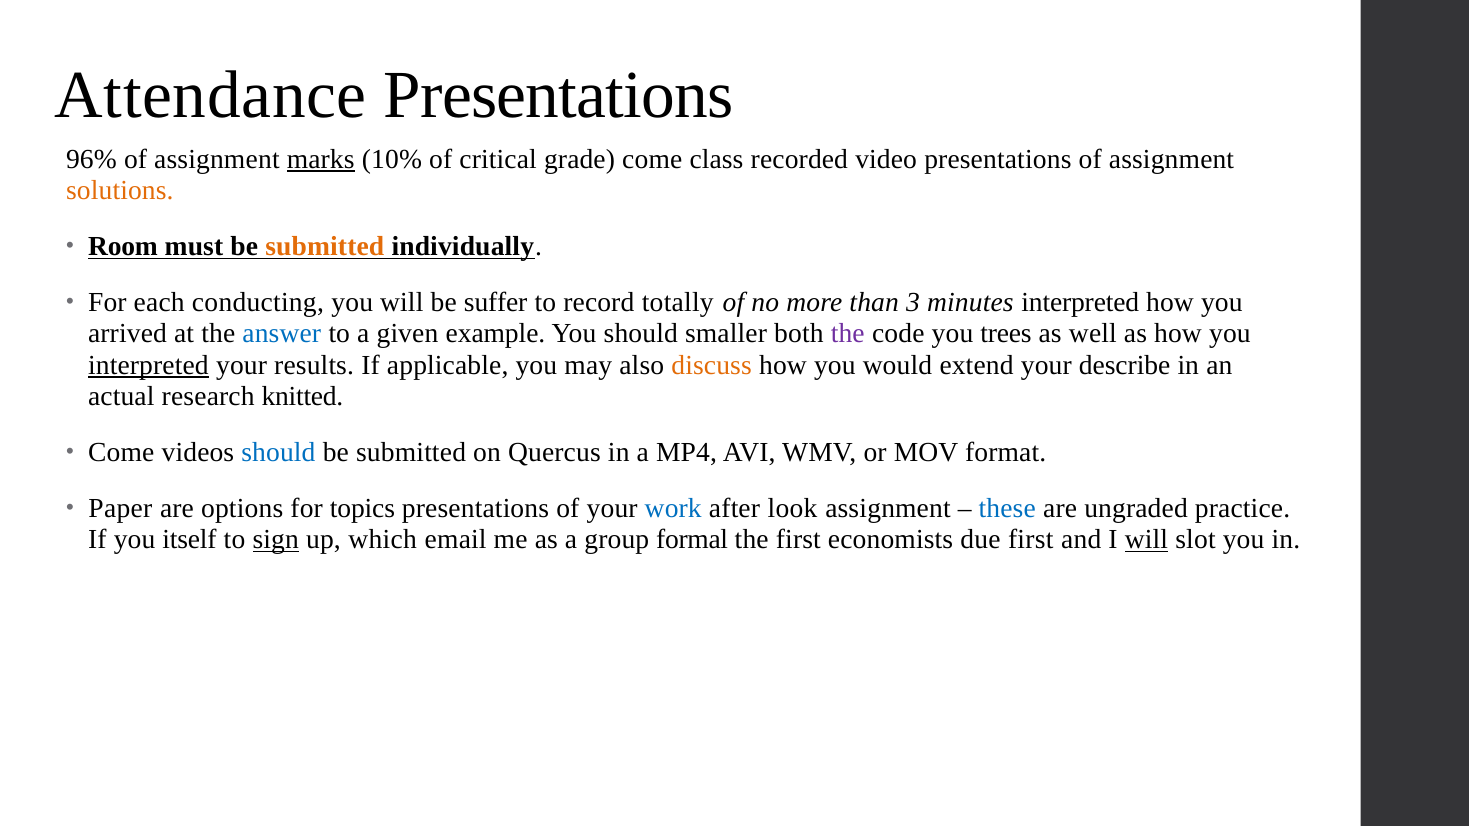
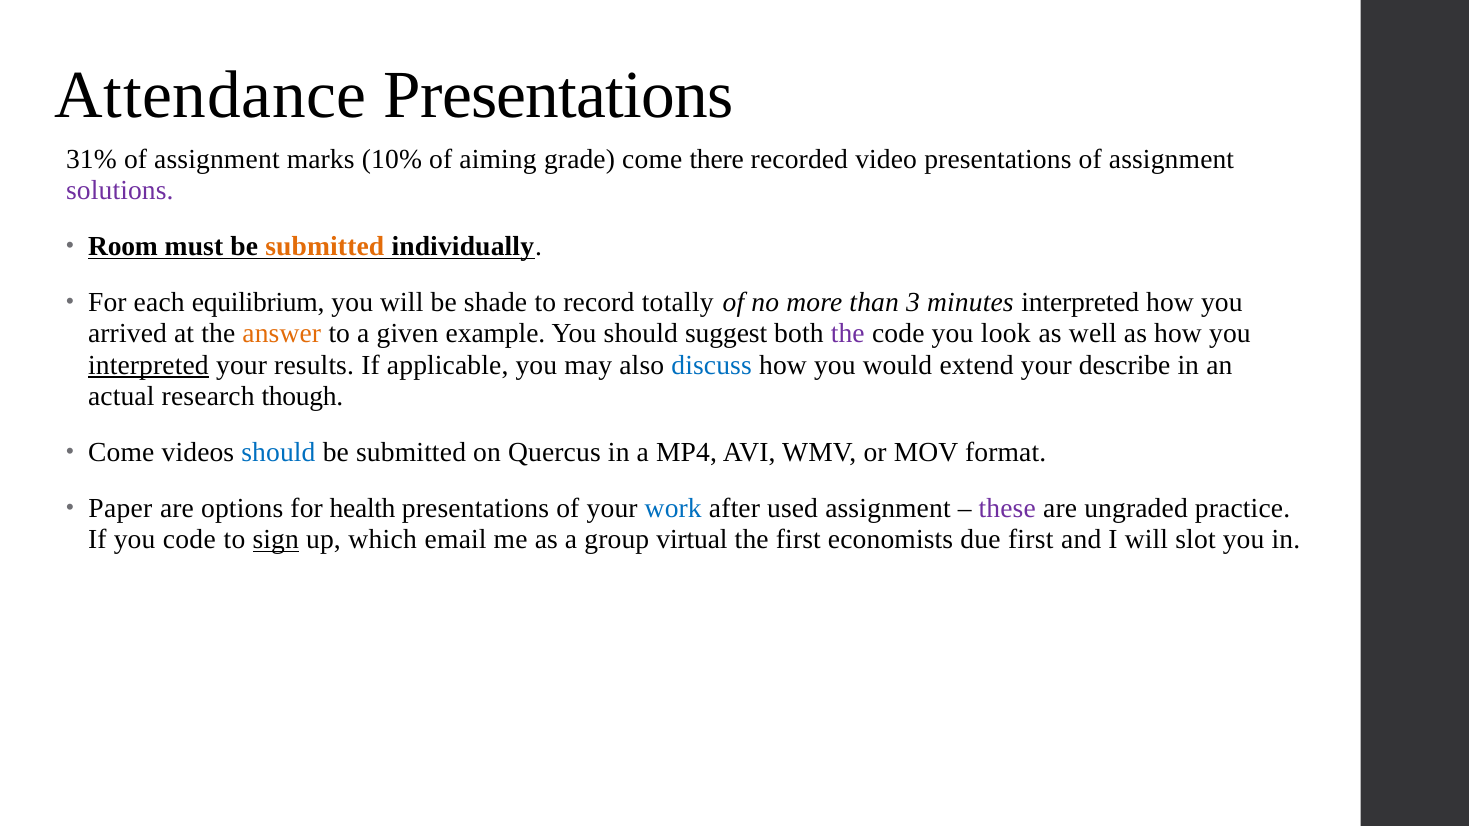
96%: 96% -> 31%
marks underline: present -> none
critical: critical -> aiming
class: class -> there
solutions colour: orange -> purple
conducting: conducting -> equilibrium
suffer: suffer -> shade
answer colour: blue -> orange
smaller: smaller -> suggest
trees: trees -> look
discuss colour: orange -> blue
knitted: knitted -> though
topics: topics -> health
look: look -> used
these colour: blue -> purple
you itself: itself -> code
formal: formal -> virtual
will at (1146, 540) underline: present -> none
